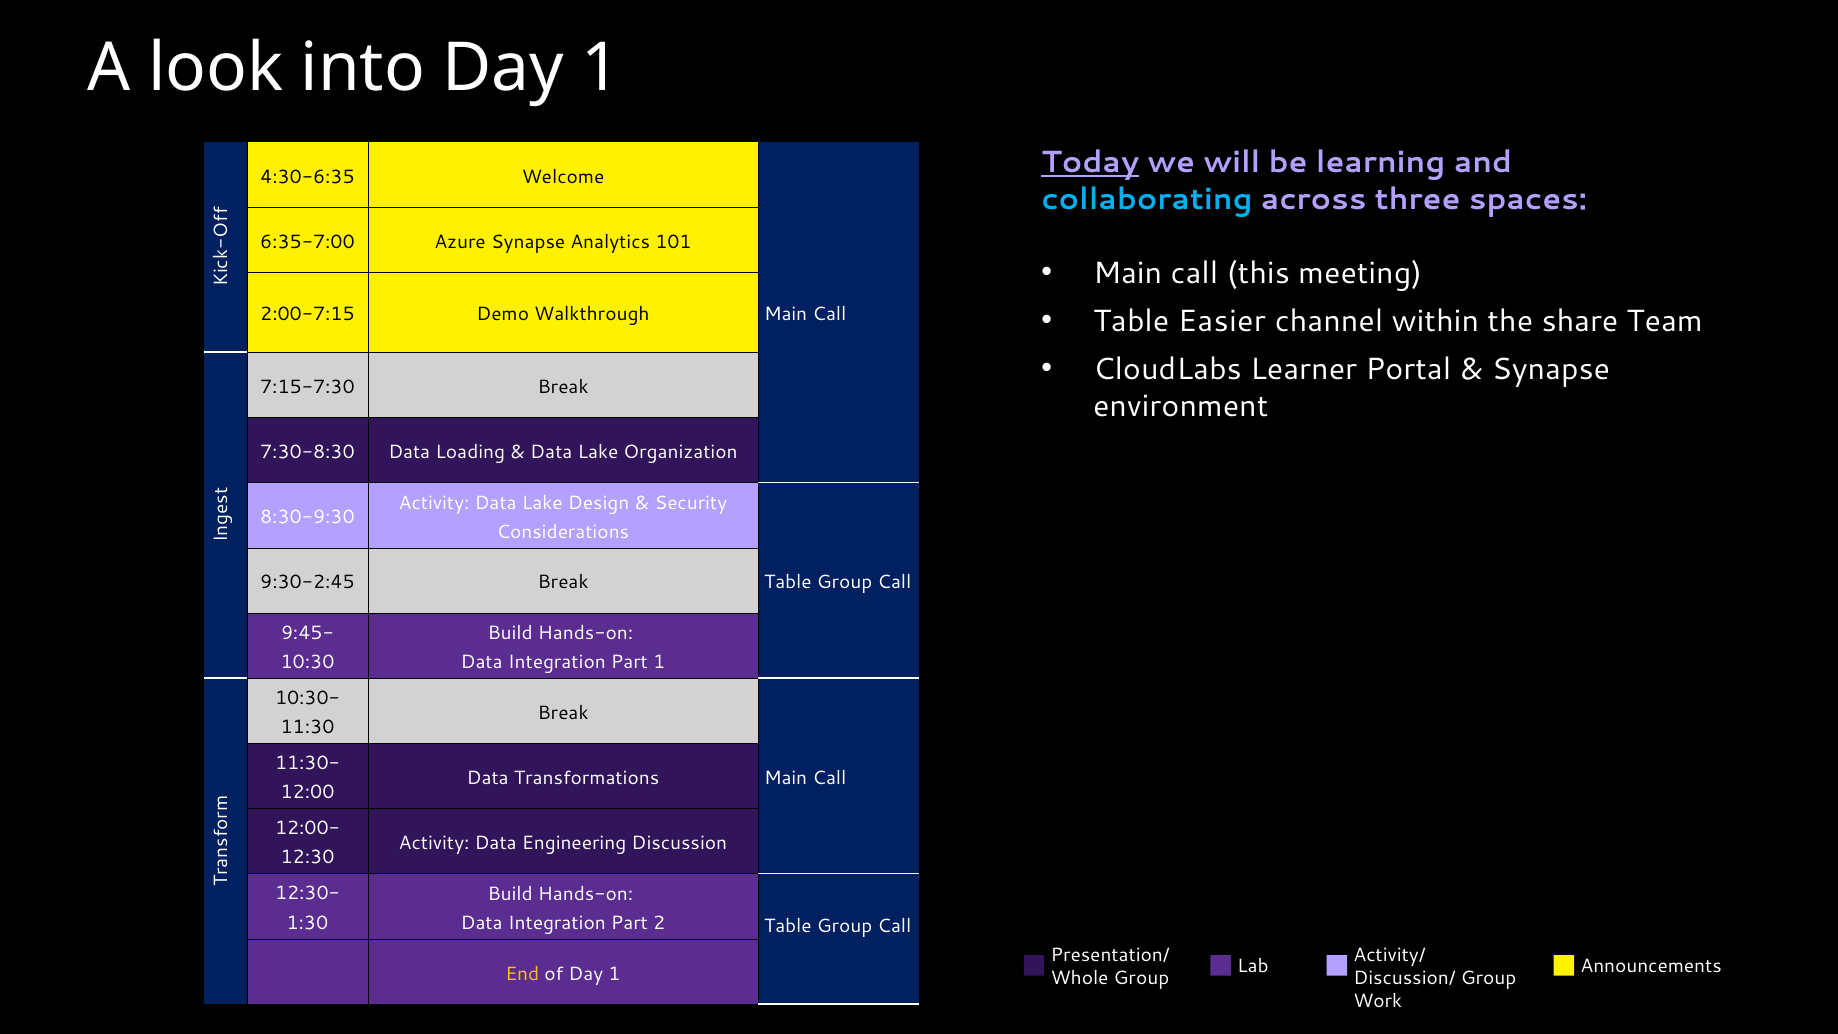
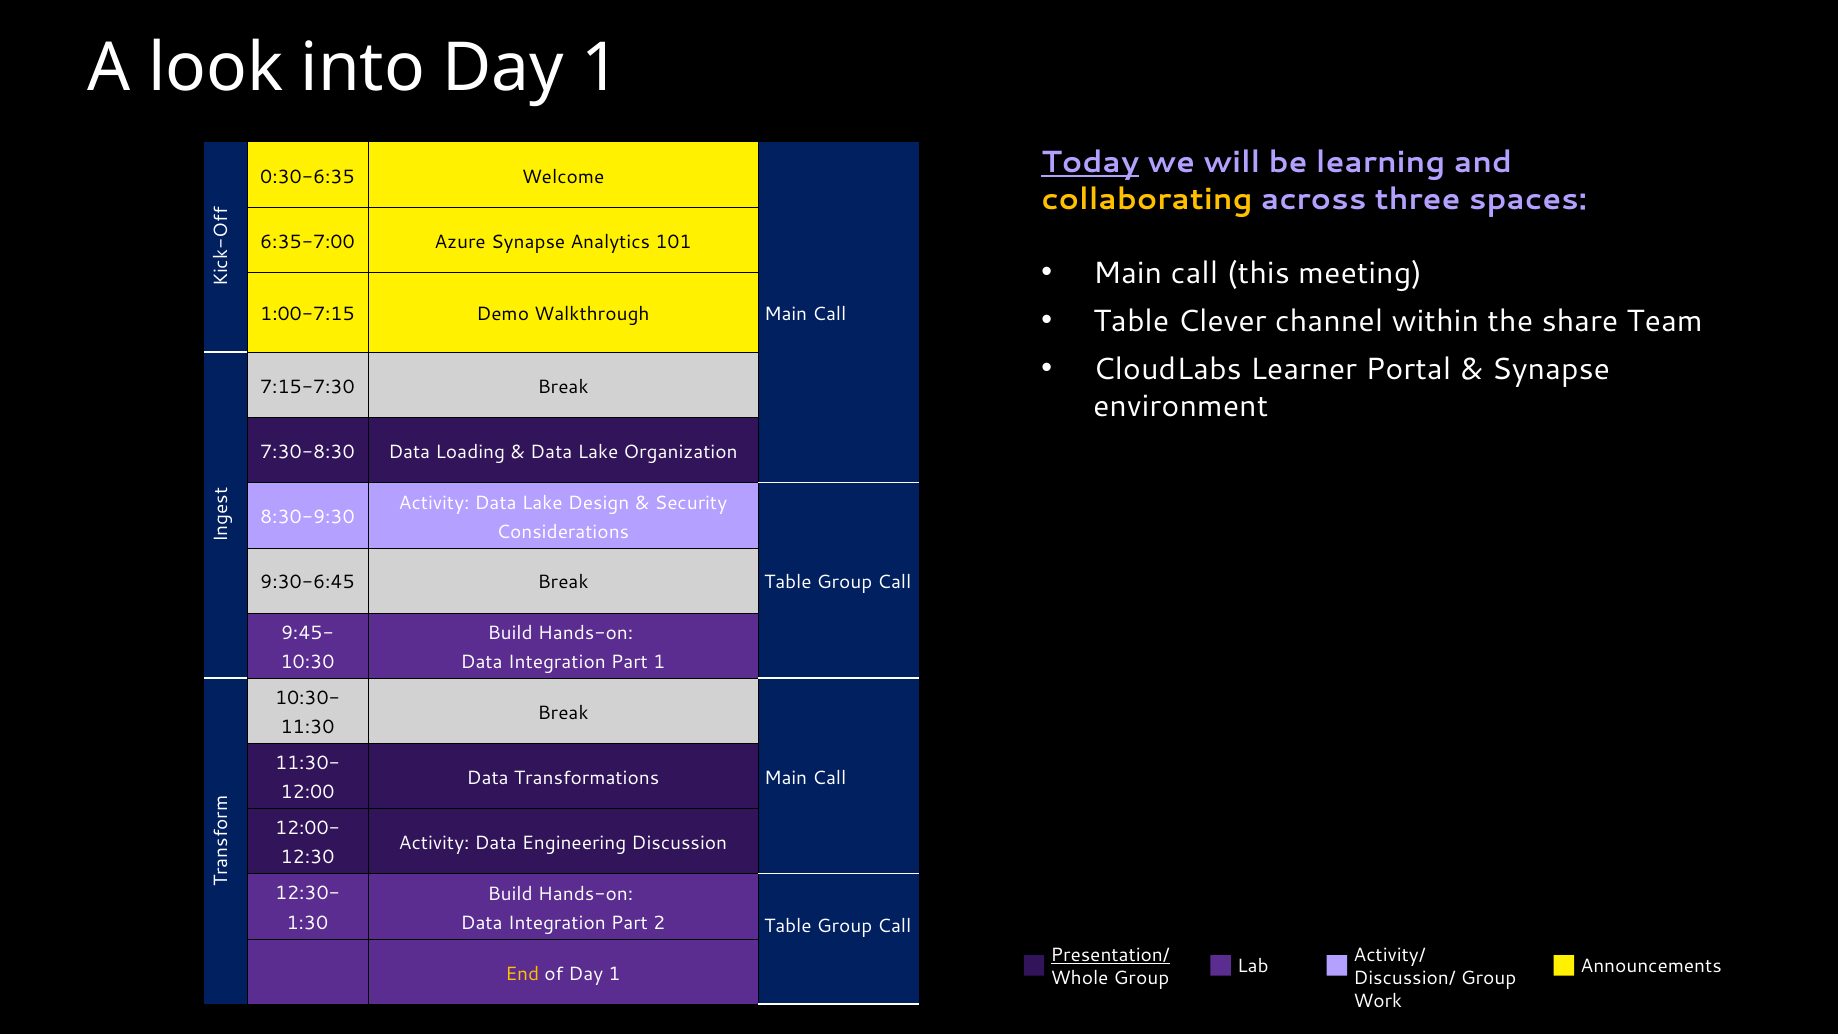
4:30-6:35: 4:30-6:35 -> 0:30-6:35
collaborating colour: light blue -> yellow
Easier: Easier -> Clever
2:00-7:15: 2:00-7:15 -> 1:00-7:15
9:30-2:45: 9:30-2:45 -> 9:30-6:45
Presentation/ underline: none -> present
